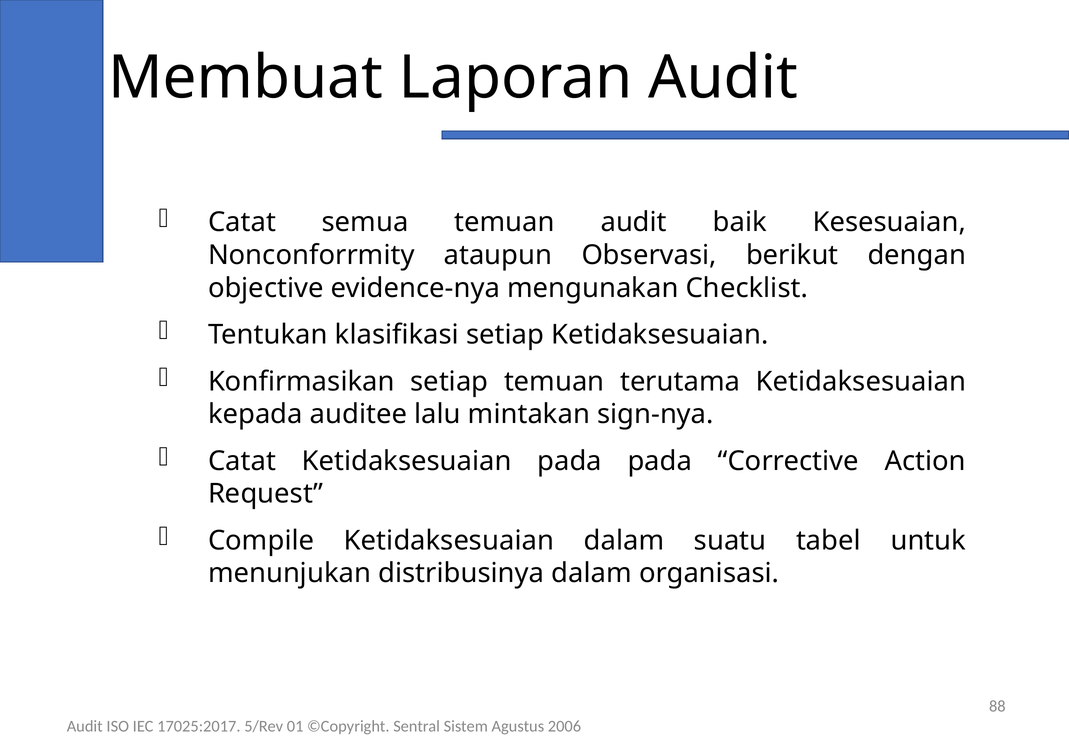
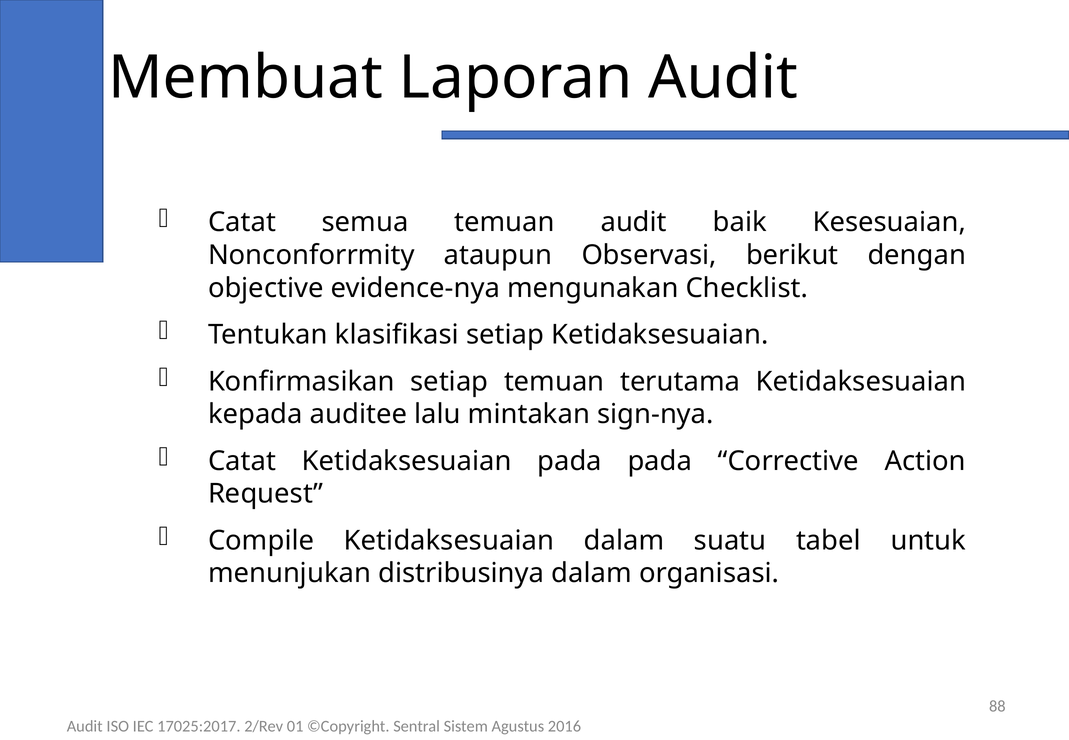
5/Rev: 5/Rev -> 2/Rev
2006: 2006 -> 2016
